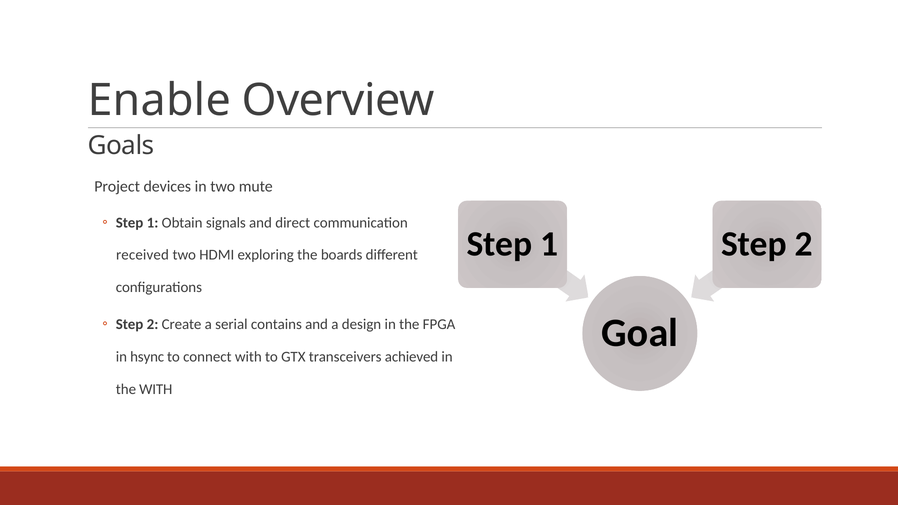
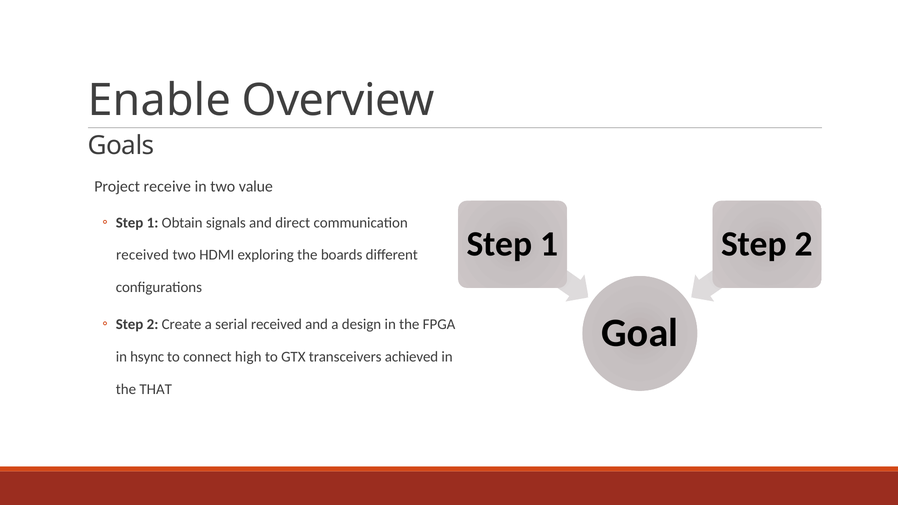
devices: devices -> receive
mute: mute -> value
serial contains: contains -> received
connect with: with -> high
the WITH: WITH -> THAT
